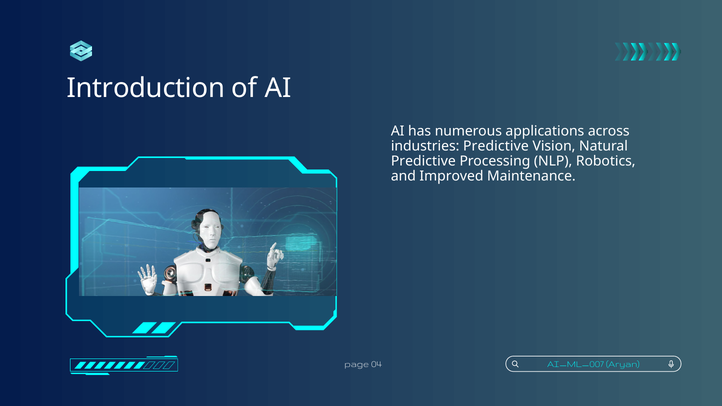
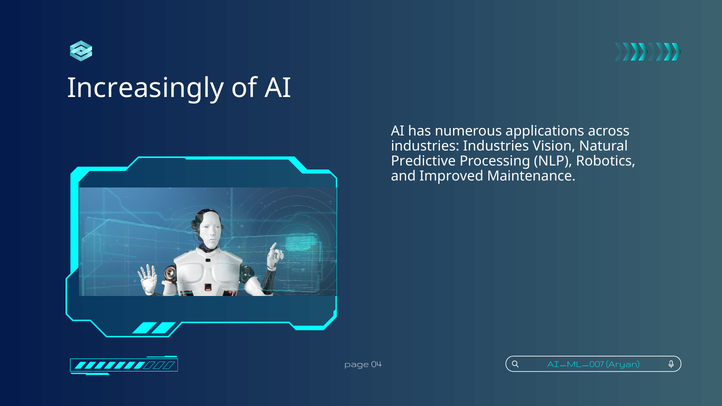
Introduction: Introduction -> Increasingly
industries Predictive: Predictive -> Industries
